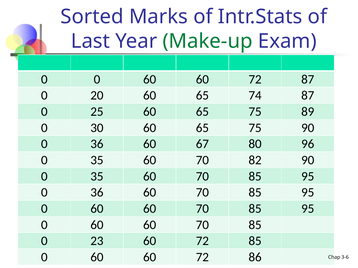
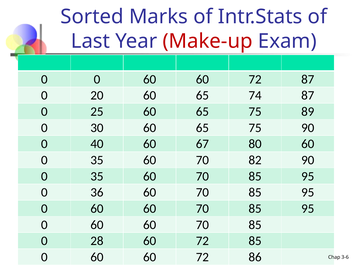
Make-up colour: green -> red
36 at (97, 144): 36 -> 40
80 96: 96 -> 60
23: 23 -> 28
